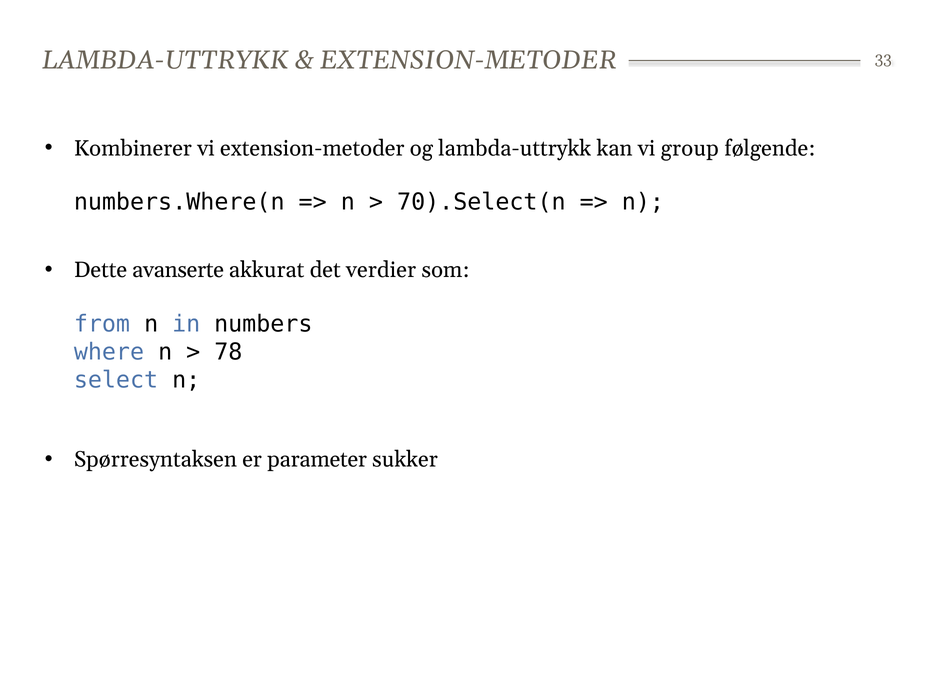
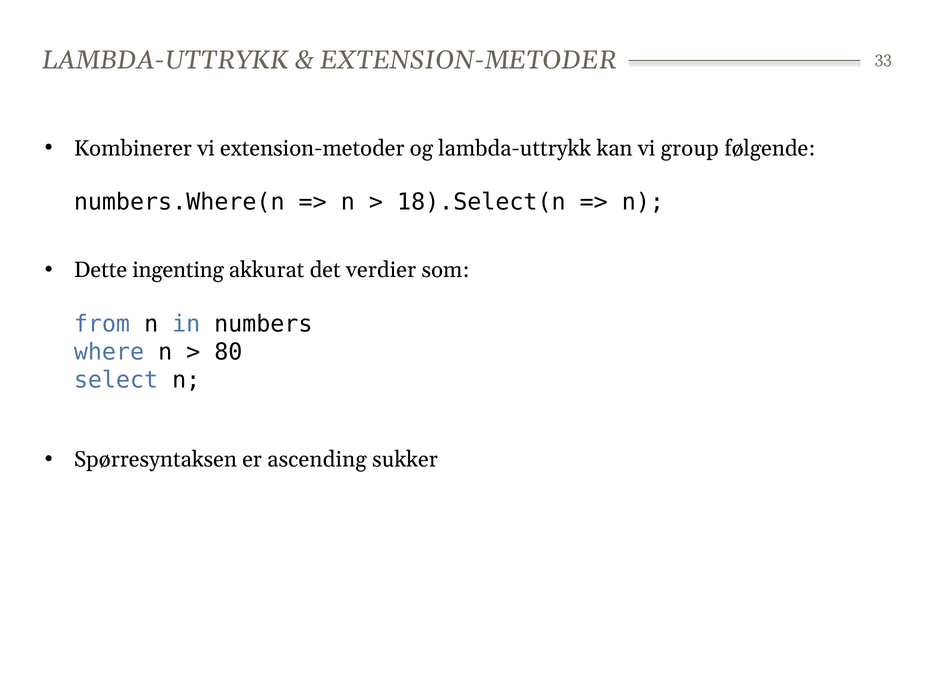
70).Select(n: 70).Select(n -> 18).Select(n
avanserte: avanserte -> ingenting
78: 78 -> 80
parameter: parameter -> ascending
